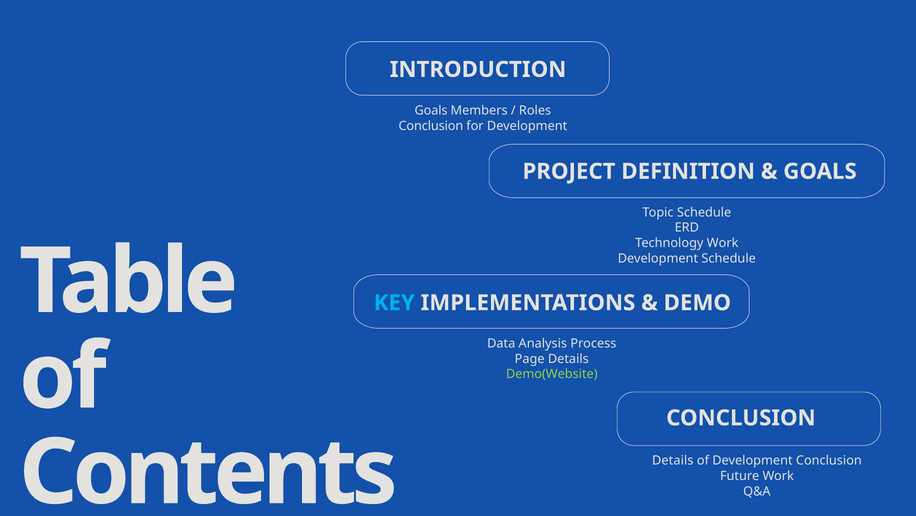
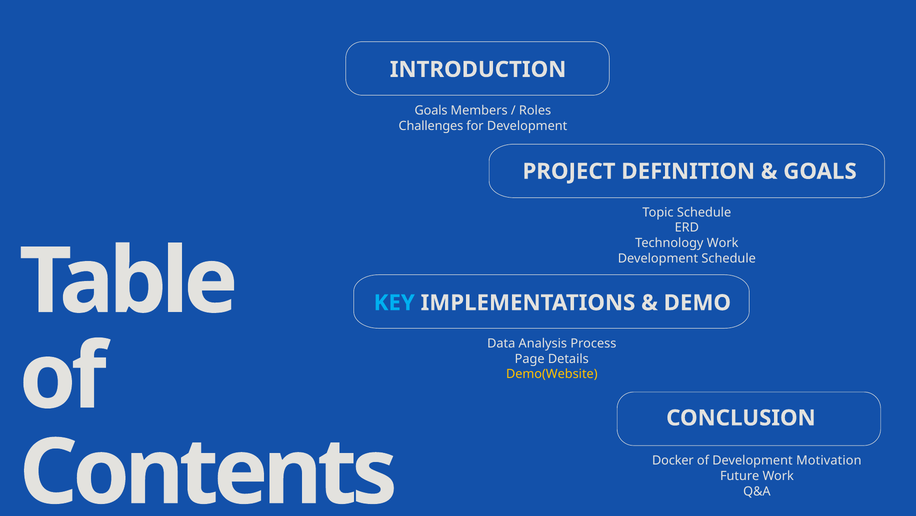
Conclusion at (431, 126): Conclusion -> Challenges
Demo(Website colour: light green -> yellow
Details at (673, 460): Details -> Docker
Development Conclusion: Conclusion -> Motivation
